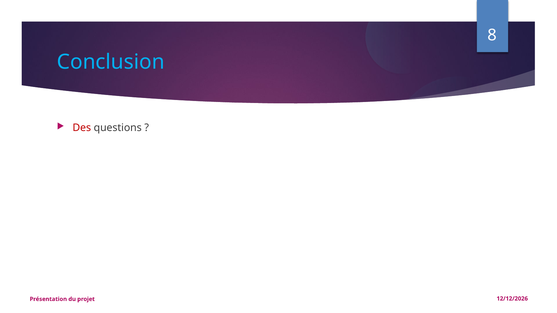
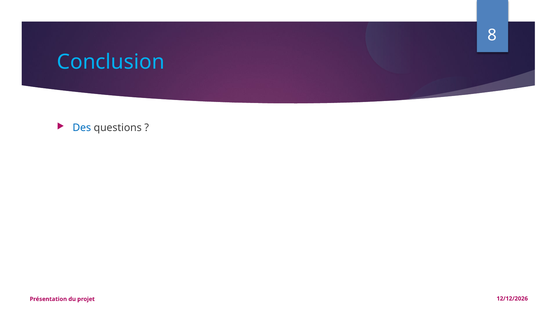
Des colour: red -> blue
